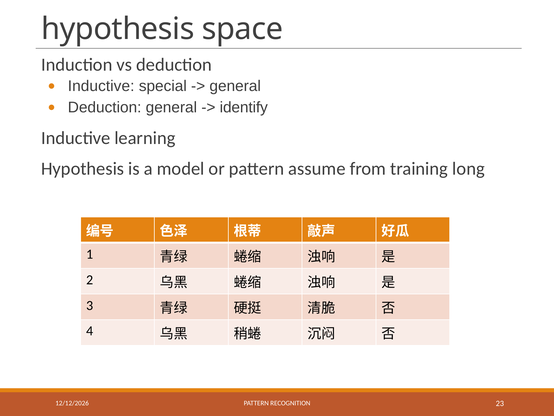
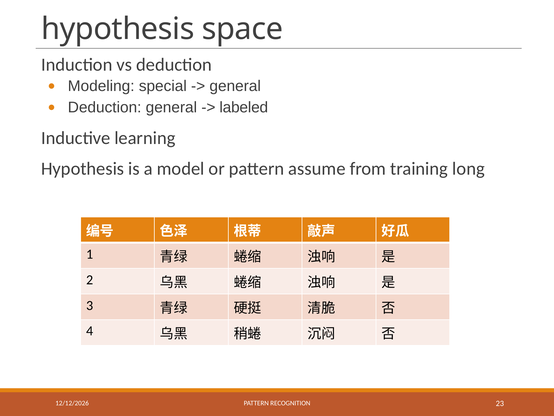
Inductive at (101, 86): Inductive -> Modeling
identify: identify -> labeled
